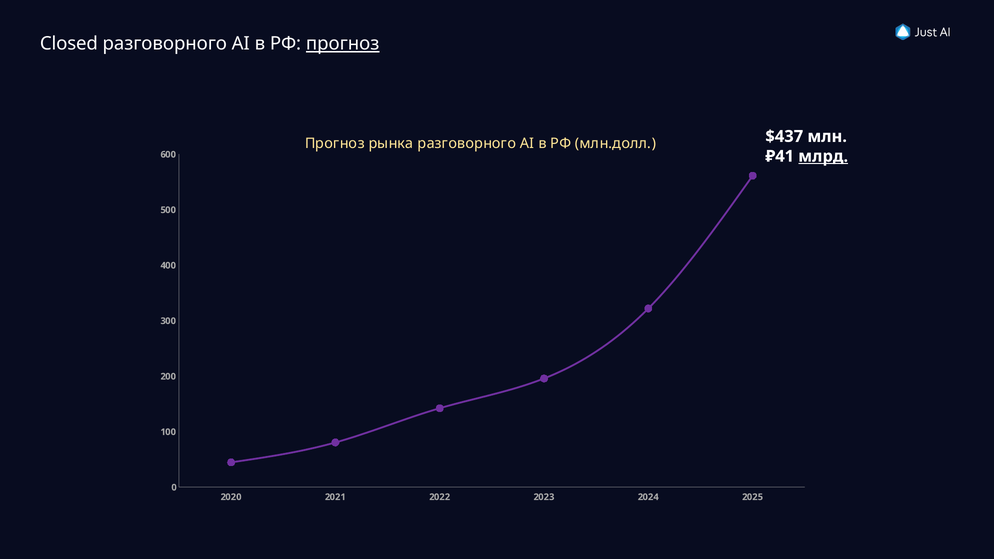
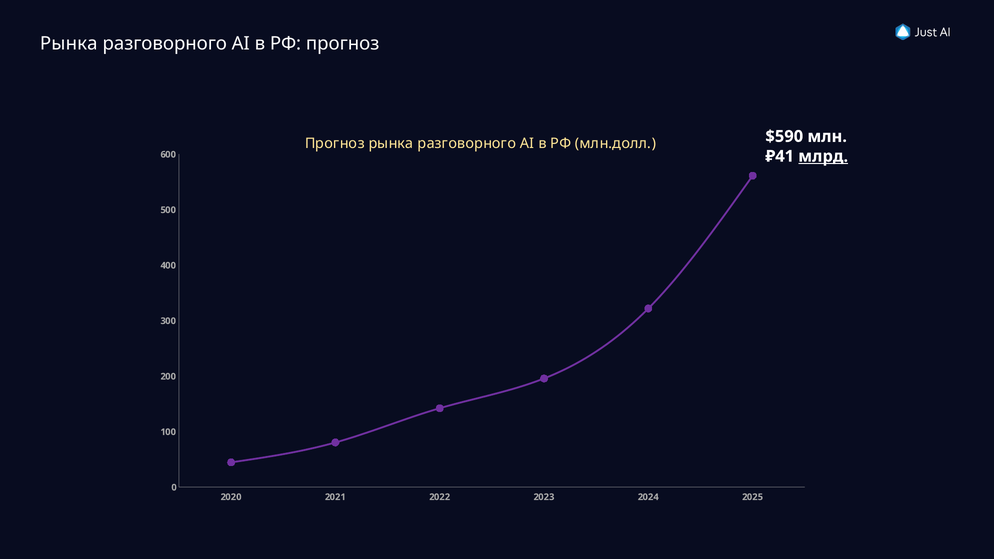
Closed at (69, 44): Closed -> Рынка
прогноз at (343, 44) underline: present -> none
$437: $437 -> $590
